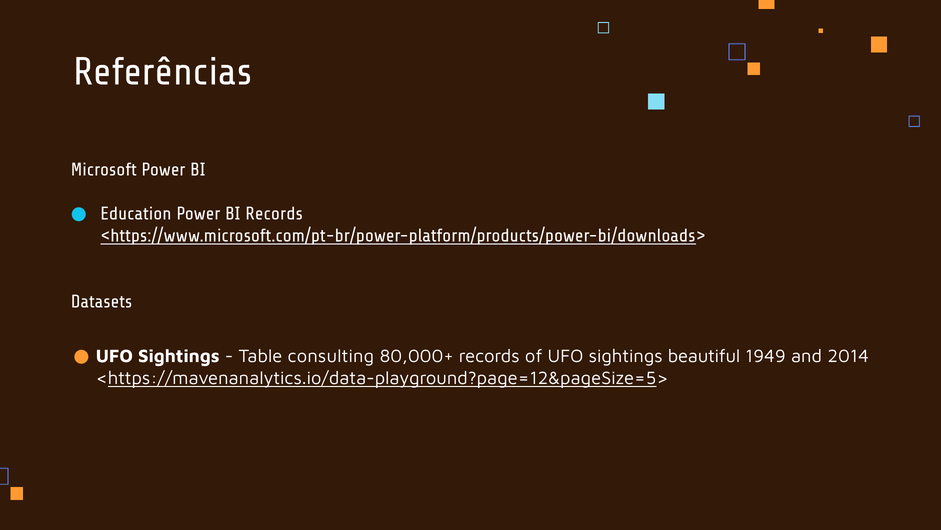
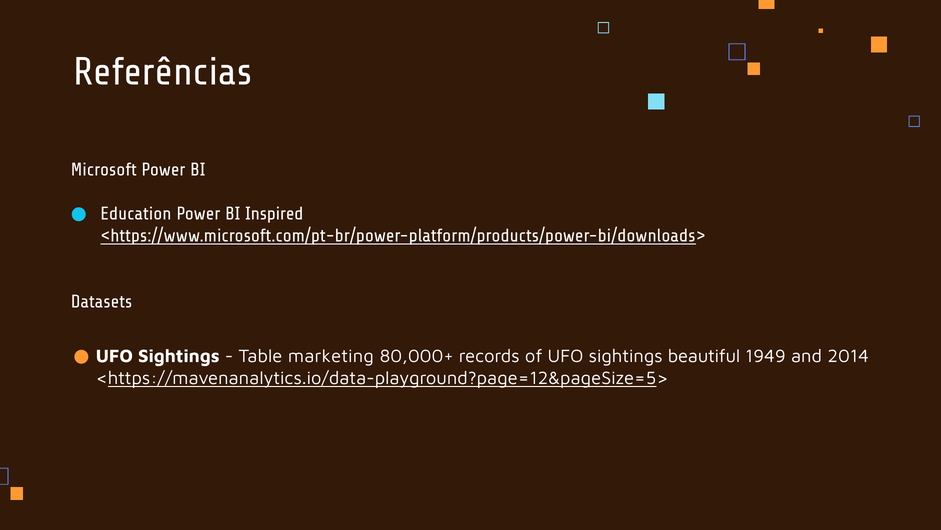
BI Records: Records -> Inspired
consulting: consulting -> marketing
